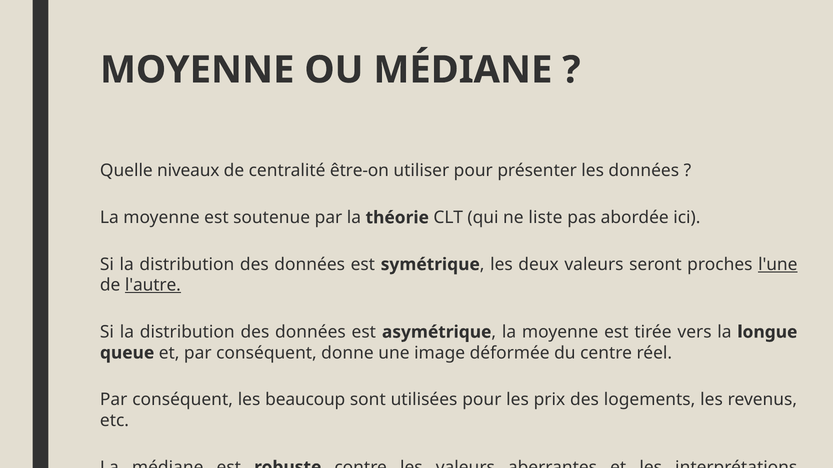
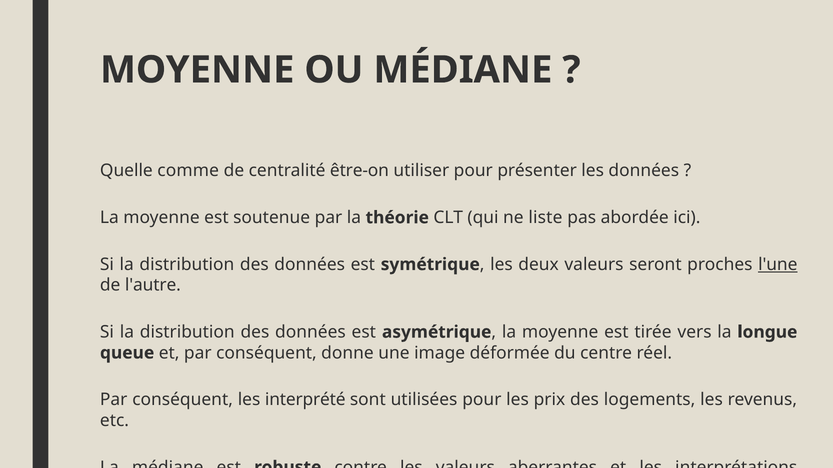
niveaux: niveaux -> comme
l'autre underline: present -> none
beaucoup: beaucoup -> interprété
